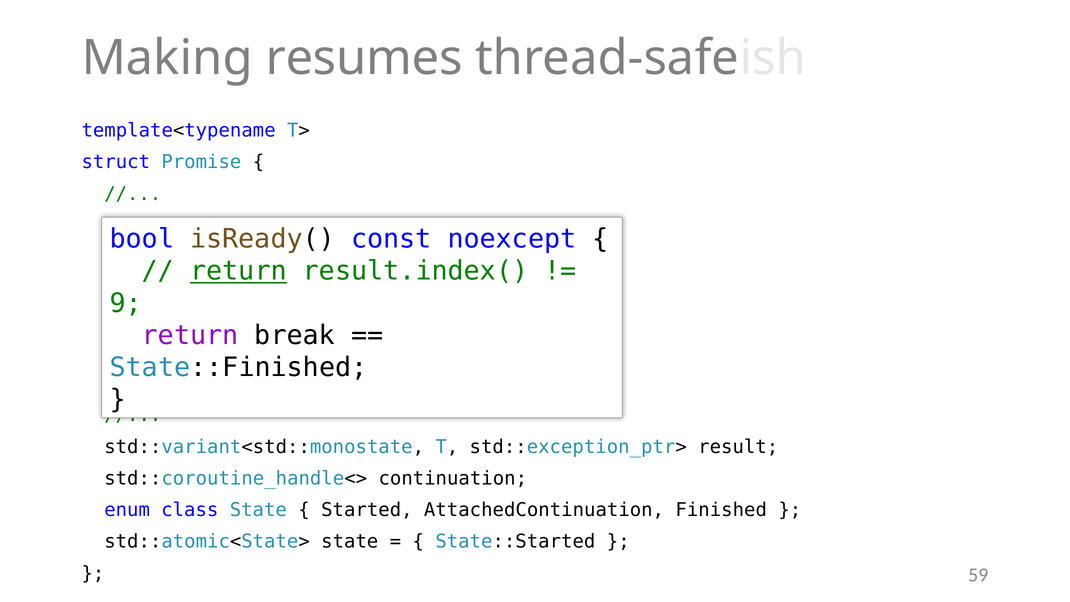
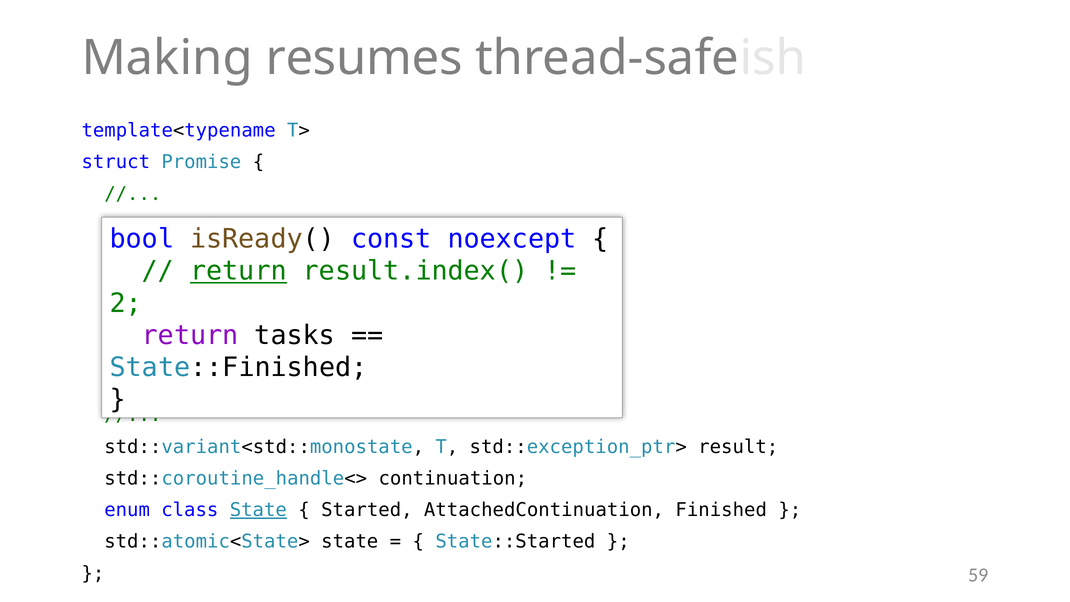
9: 9 -> 2
break: break -> tasks
State at (258, 510) underline: none -> present
